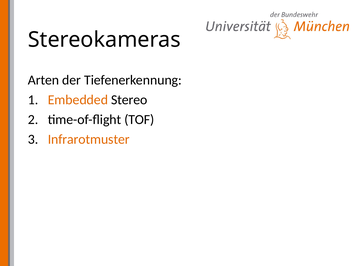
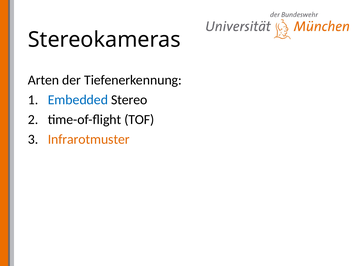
Embedded colour: orange -> blue
